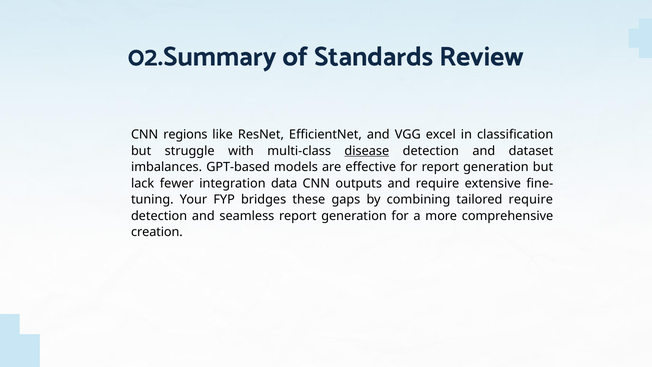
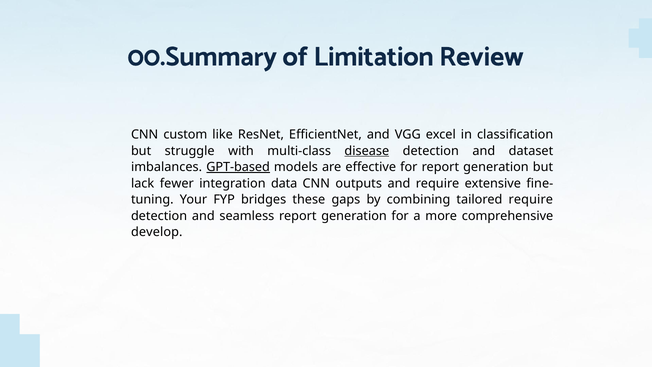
02.Summary: 02.Summary -> 00.Summary
Standards: Standards -> Limitation
regions: regions -> custom
GPT-based underline: none -> present
creation: creation -> develop
